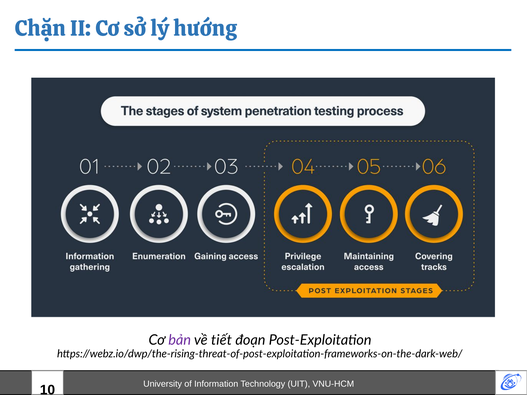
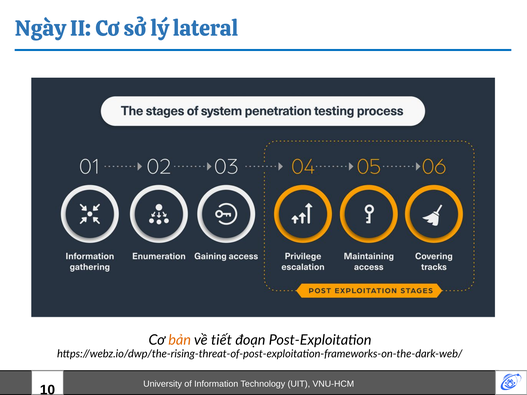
Chặn: Chặn -> Ngày
hướng: hướng -> lateral
bản colour: purple -> orange
